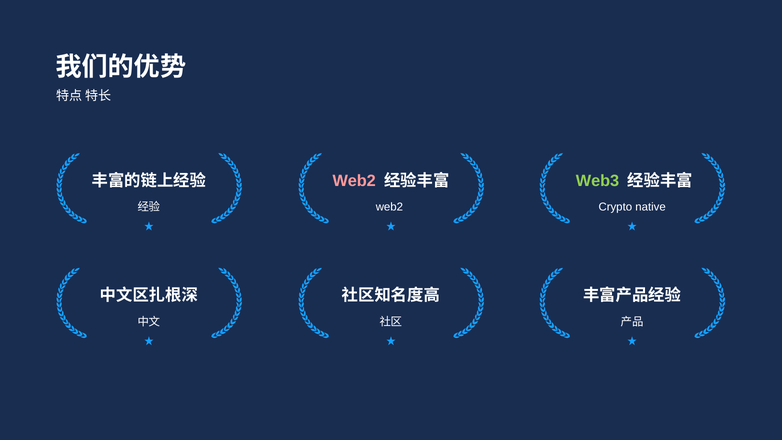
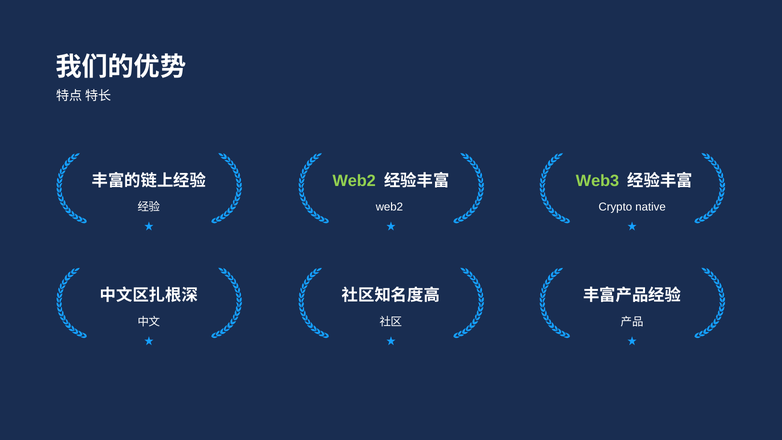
Web2 at (354, 181) colour: pink -> light green
